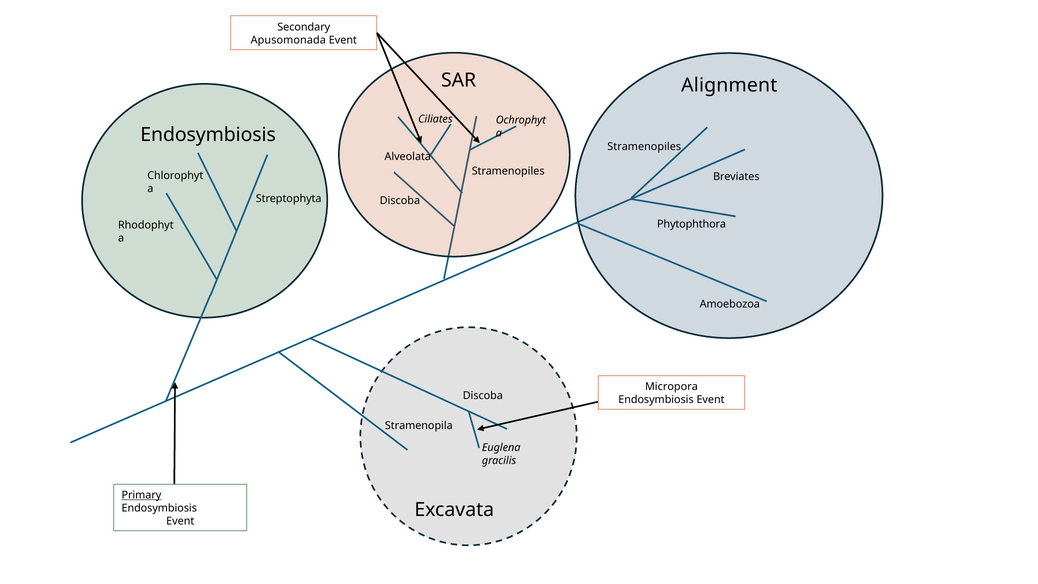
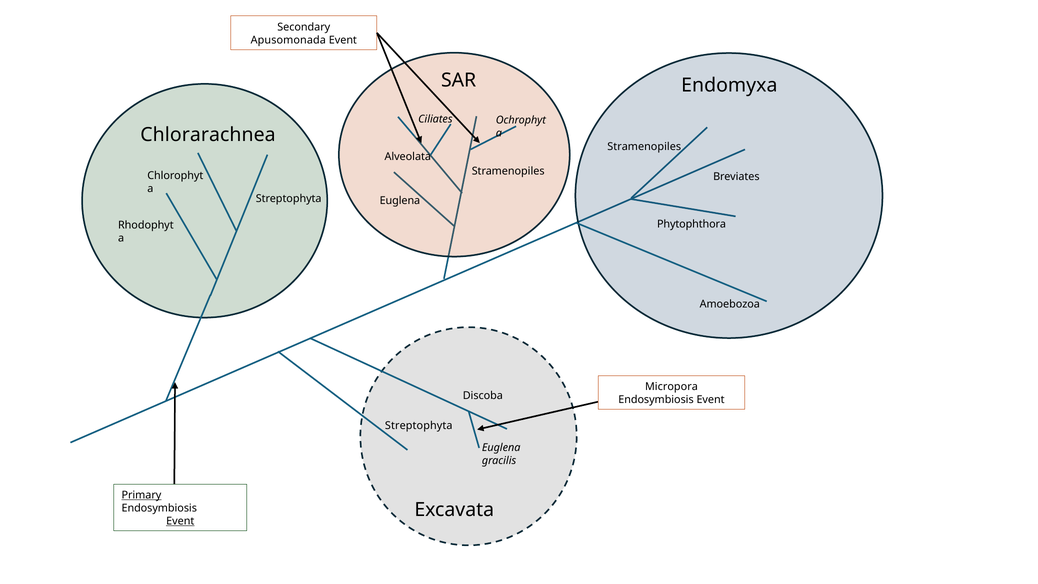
Alignment: Alignment -> Endomyxa
Endosymbiosis at (208, 135): Endosymbiosis -> Chlorarachnea
Discoba at (400, 201): Discoba -> Euglena
Stramenopila at (419, 426): Stramenopila -> Streptophyta
Event at (180, 521) underline: none -> present
